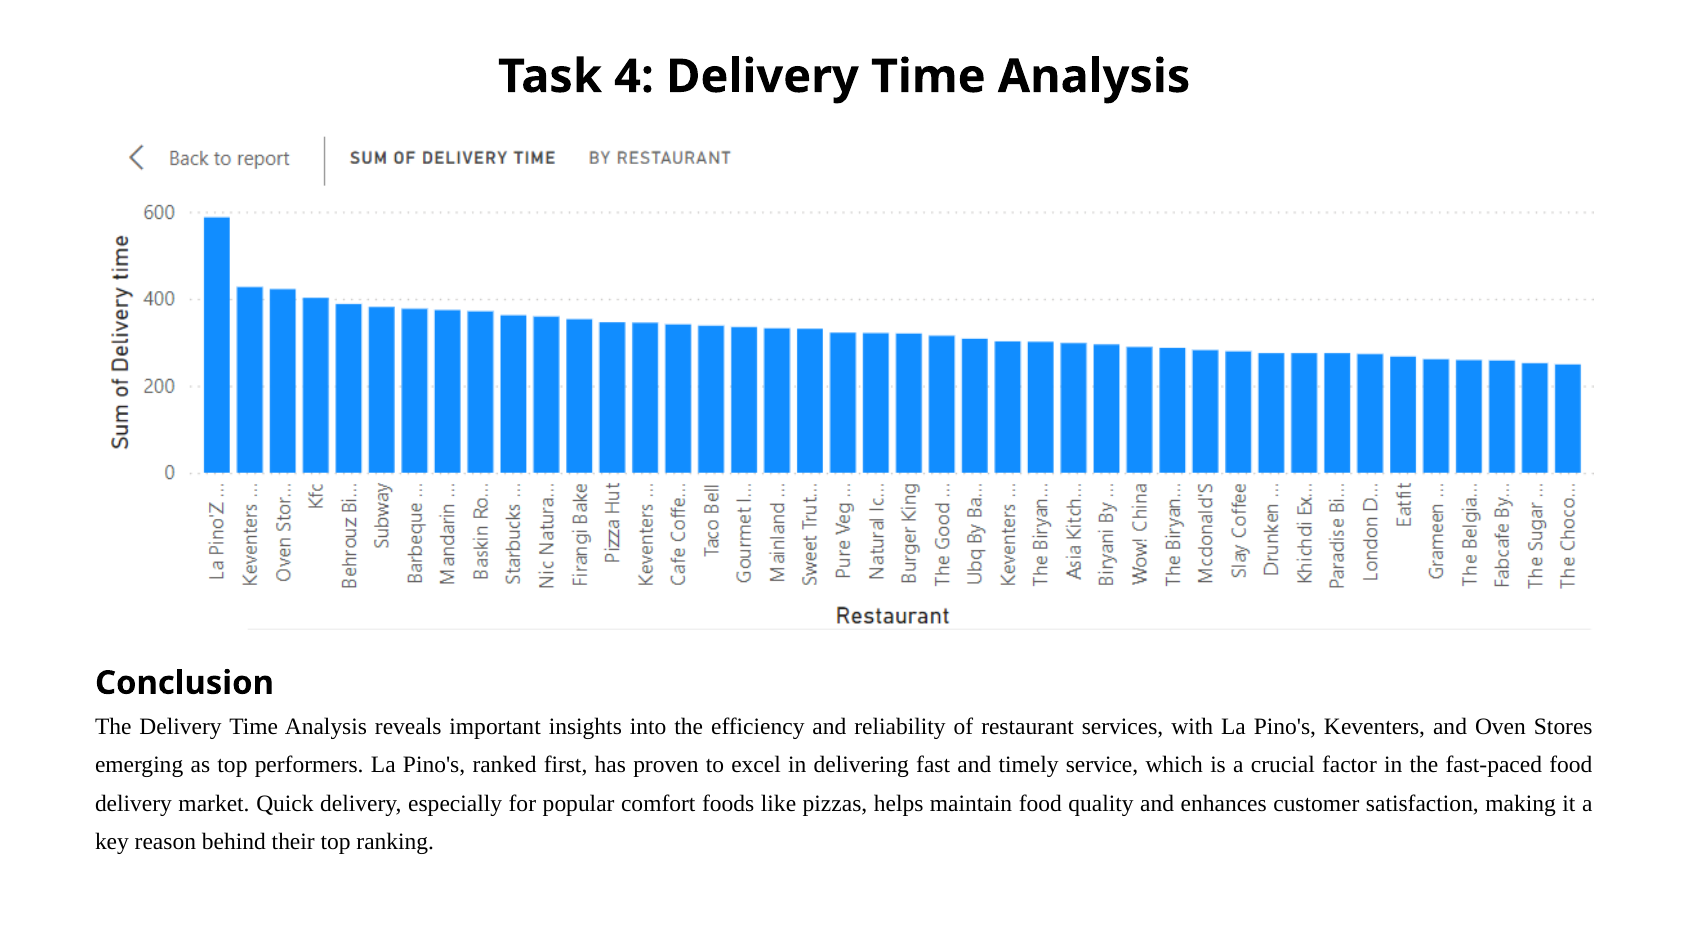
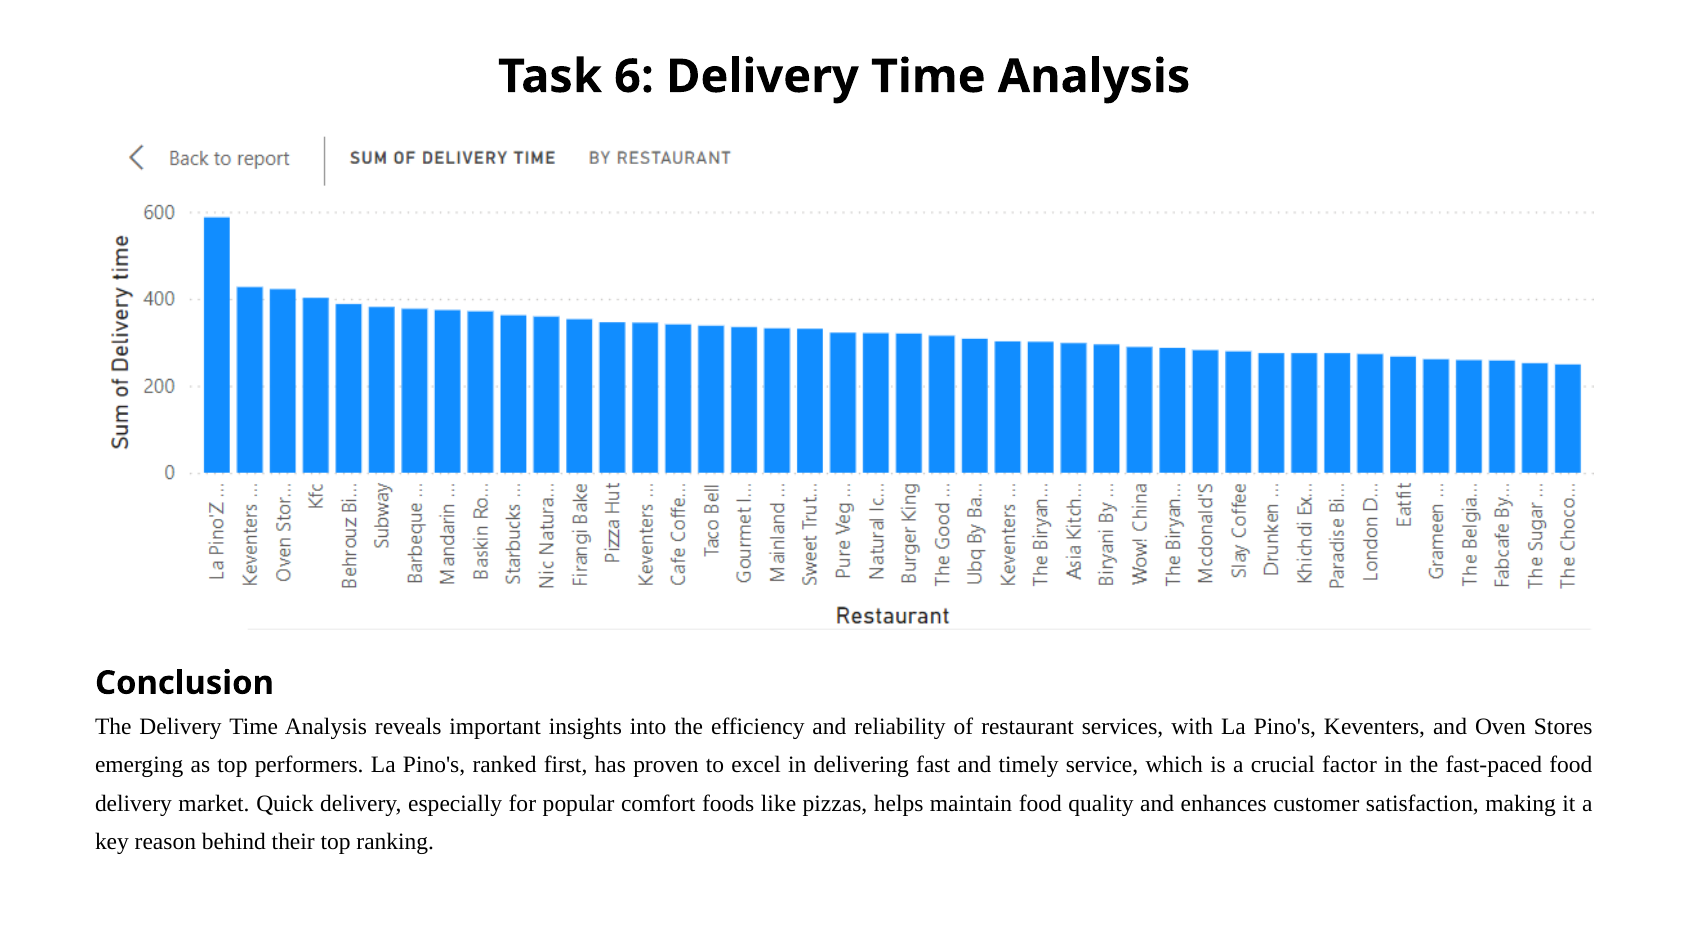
4: 4 -> 6
